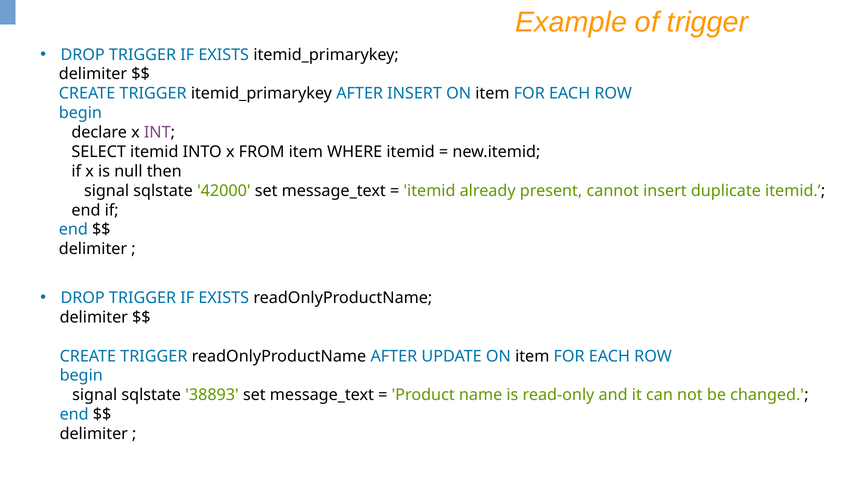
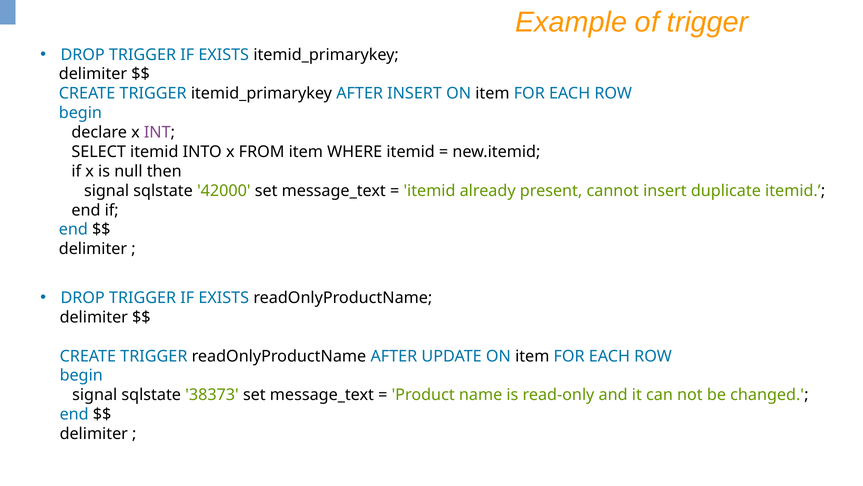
38893: 38893 -> 38373
